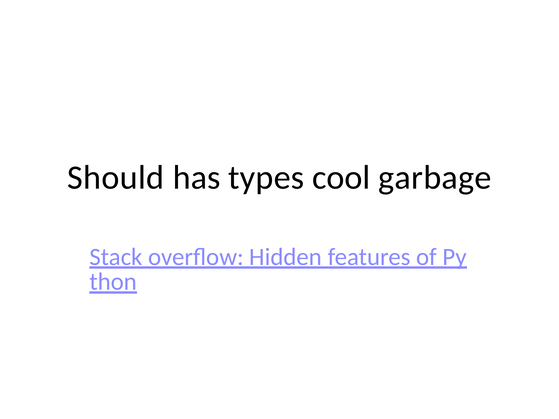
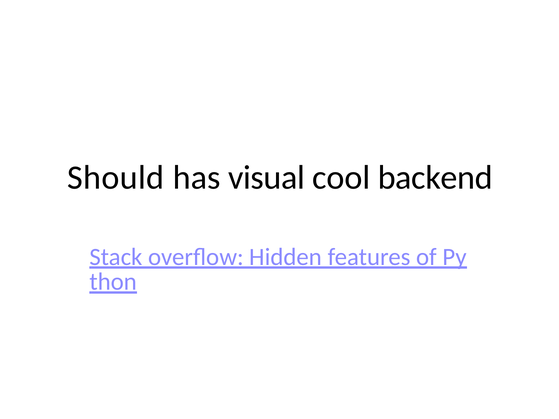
types: types -> visual
garbage: garbage -> backend
